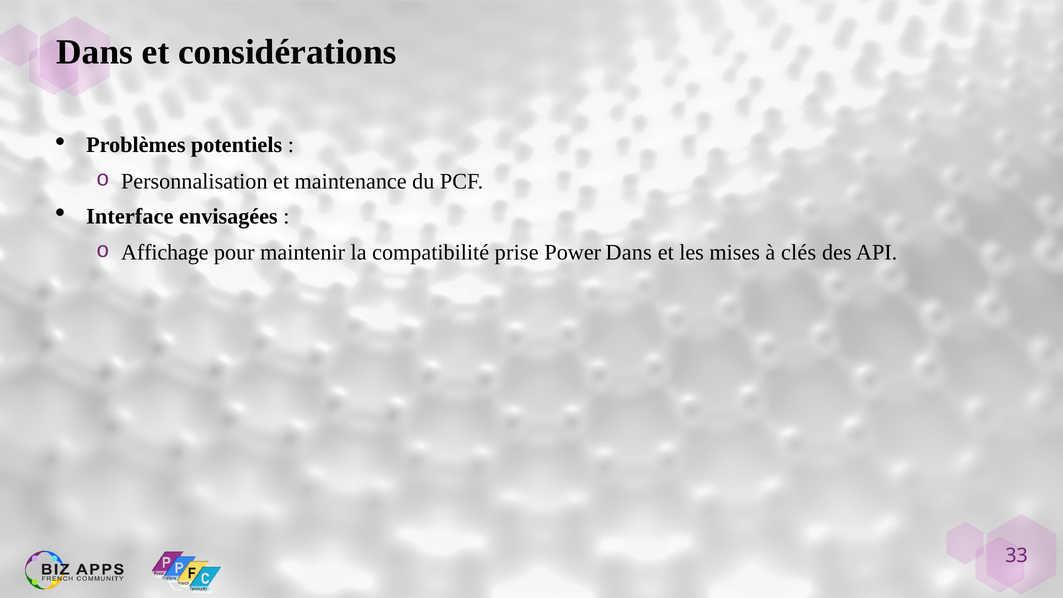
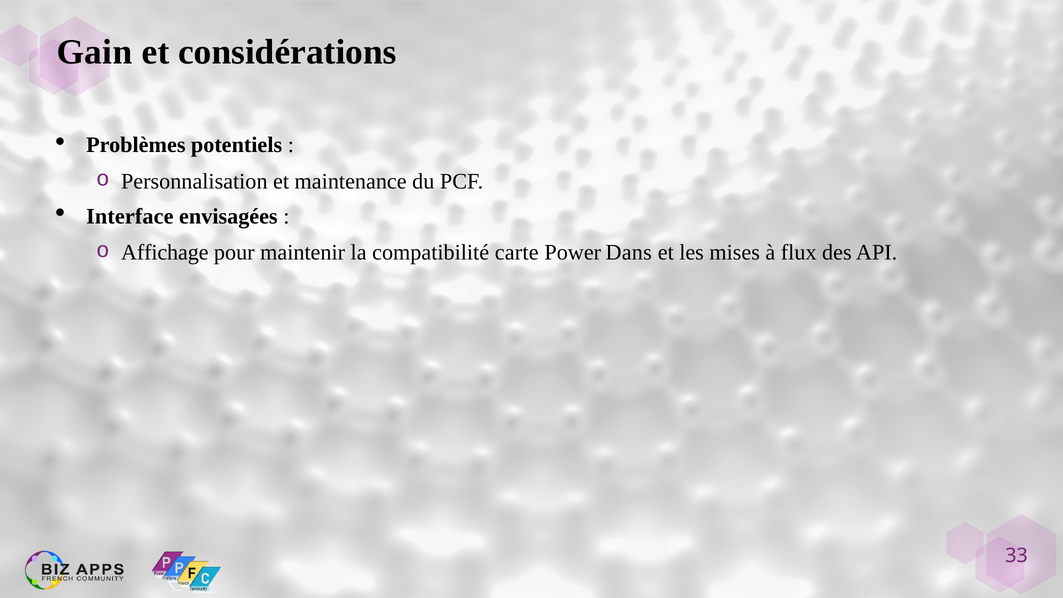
Dans at (95, 52): Dans -> Gain
prise: prise -> carte
clés: clés -> flux
